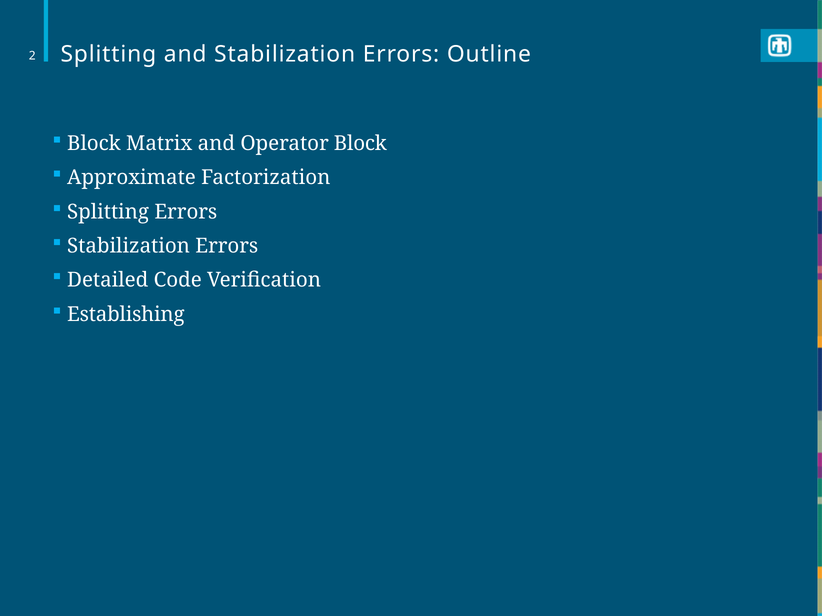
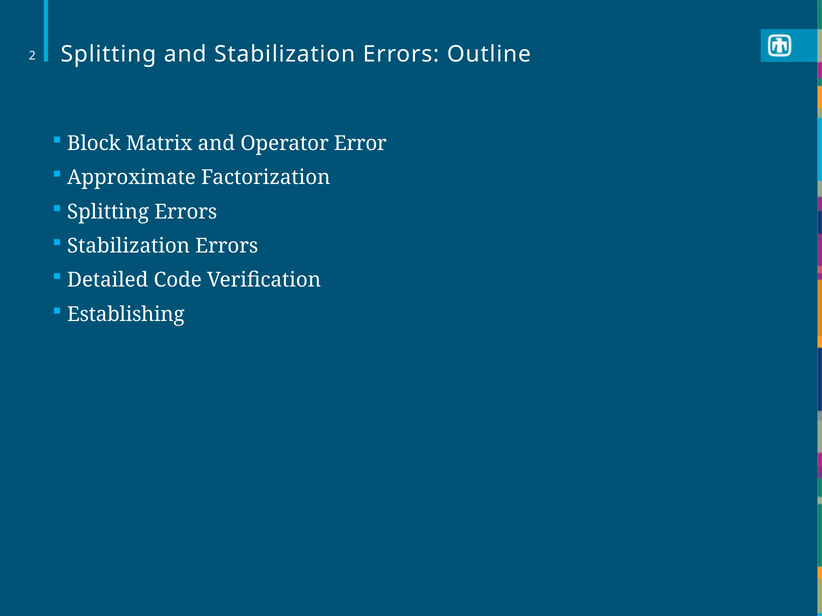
Operator Block: Block -> Error
